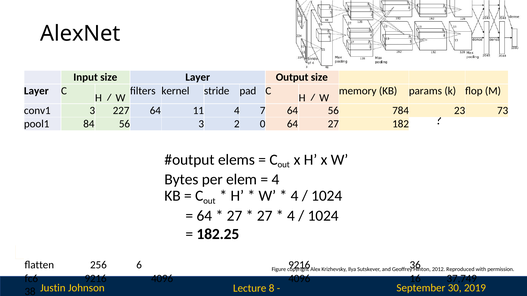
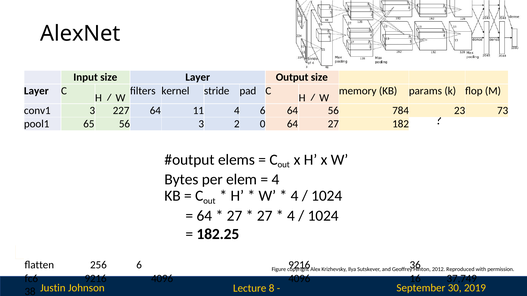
4 7: 7 -> 6
84: 84 -> 65
